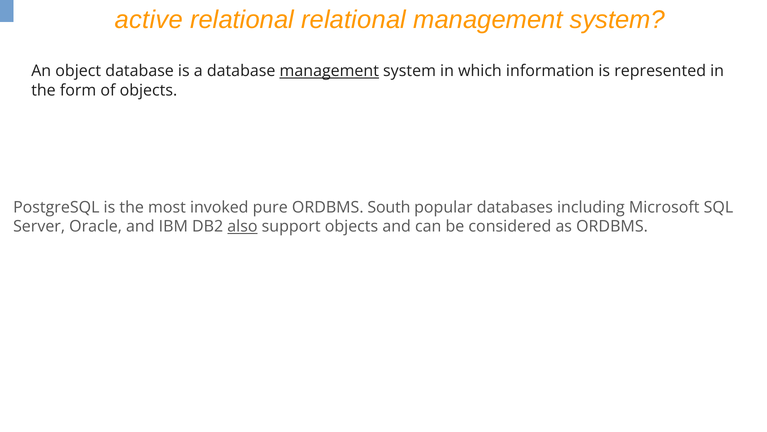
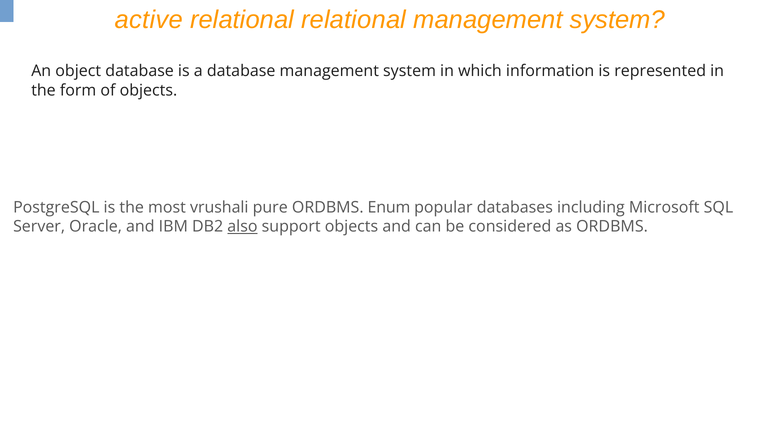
management at (329, 71) underline: present -> none
invoked: invoked -> vrushali
South: South -> Enum
